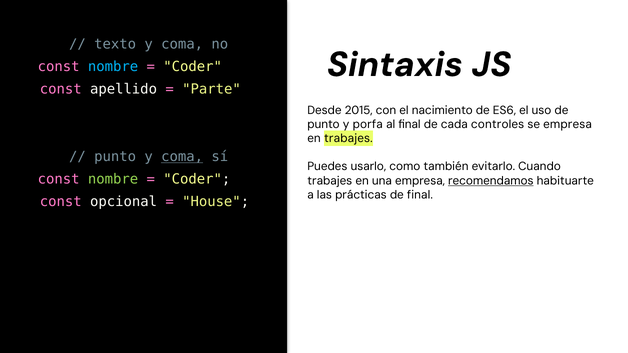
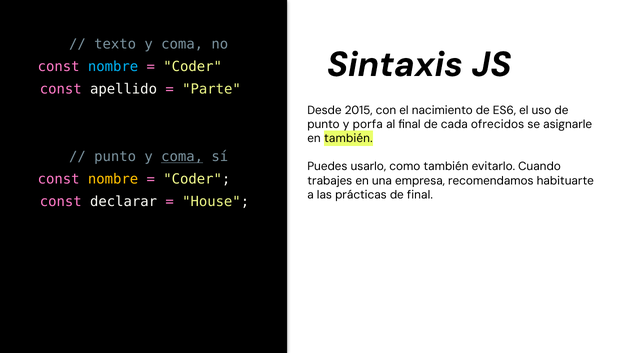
controles: controles -> ofrecidos
se empresa: empresa -> asignarle
en trabajes: trabajes -> también
nombre at (113, 179) colour: light green -> yellow
recomendamos underline: present -> none
opcional: opcional -> declarar
